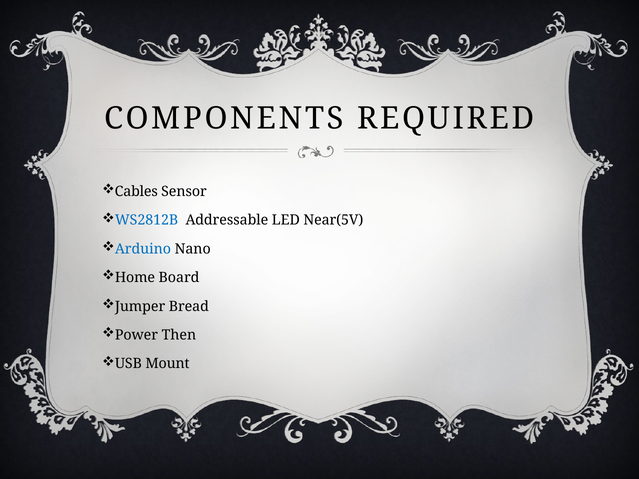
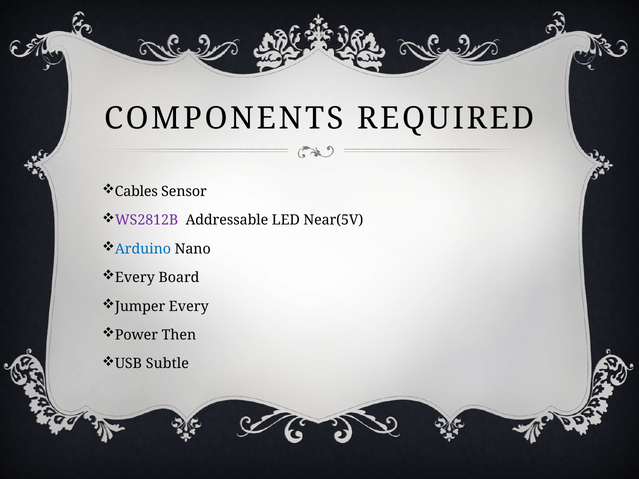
WS2812B colour: blue -> purple
Home at (135, 278): Home -> Every
Jumper Bread: Bread -> Every
Mount: Mount -> Subtle
